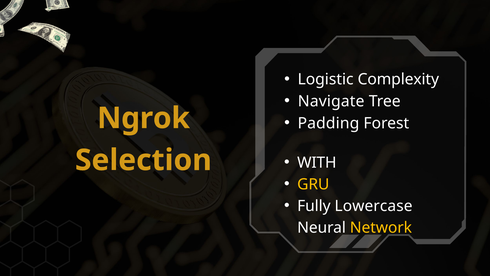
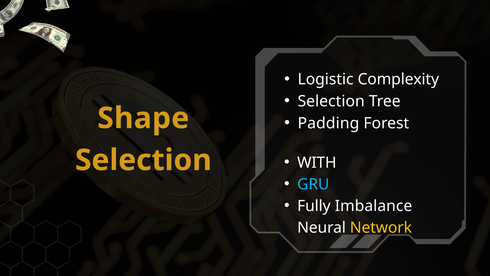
Navigate at (331, 101): Navigate -> Selection
Ngrok: Ngrok -> Shape
GRU colour: yellow -> light blue
Lowercase: Lowercase -> Imbalance
